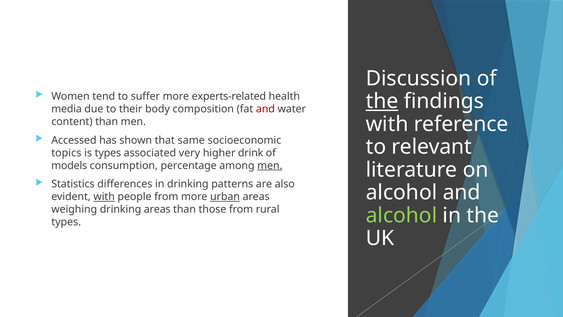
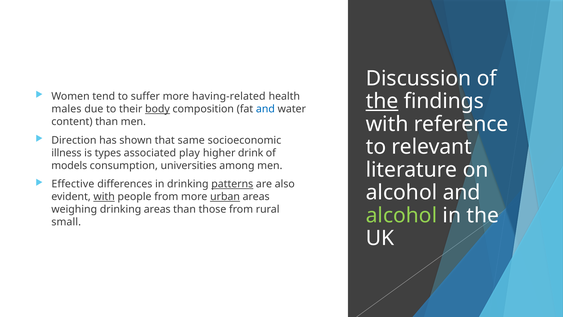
experts-related: experts-related -> having-related
media: media -> males
body underline: none -> present
and at (265, 109) colour: red -> blue
Accessed: Accessed -> Direction
topics: topics -> illness
very: very -> play
percentage: percentage -> universities
men at (270, 165) underline: present -> none
Statistics: Statistics -> Effective
patterns underline: none -> present
types at (66, 222): types -> small
